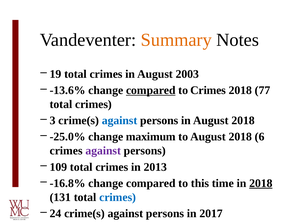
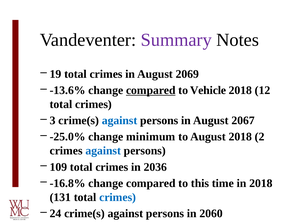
Summary colour: orange -> purple
2003: 2003 -> 2069
to Crimes: Crimes -> Vehicle
77: 77 -> 12
in August 2018: 2018 -> 2067
maximum: maximum -> minimum
6: 6 -> 2
against at (103, 151) colour: purple -> blue
2013: 2013 -> 2036
2018 at (261, 183) underline: present -> none
2017: 2017 -> 2060
